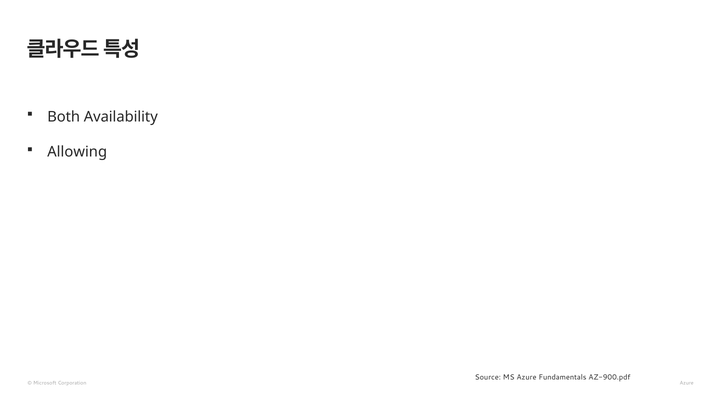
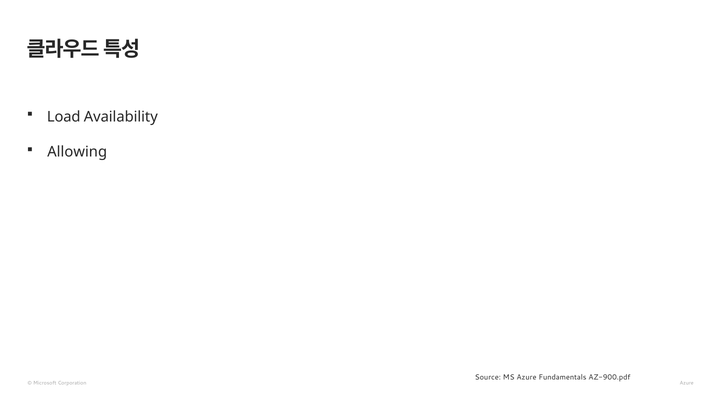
Both: Both -> Load
